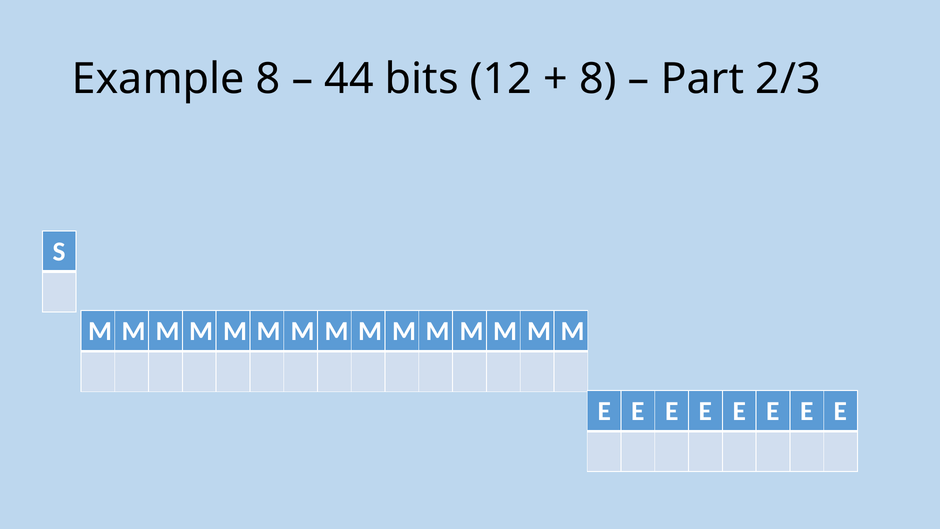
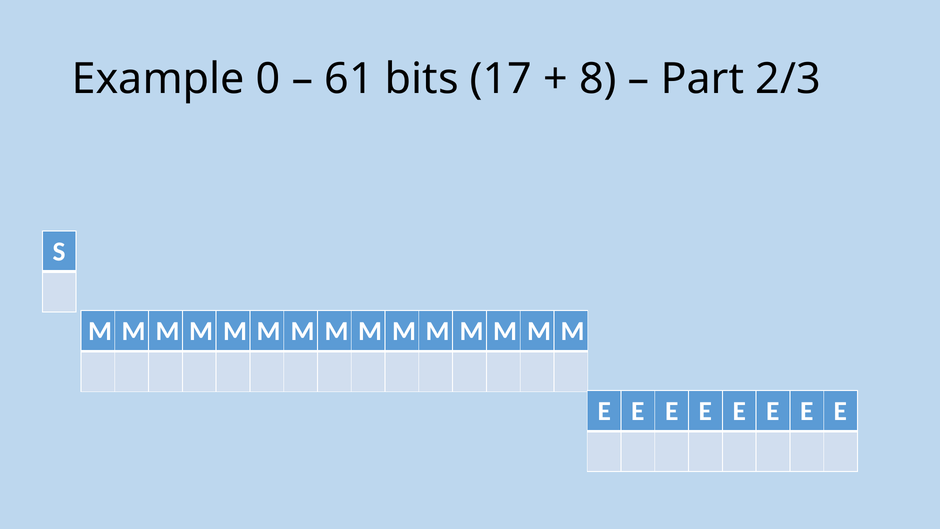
Example 8: 8 -> 0
44: 44 -> 61
12: 12 -> 17
